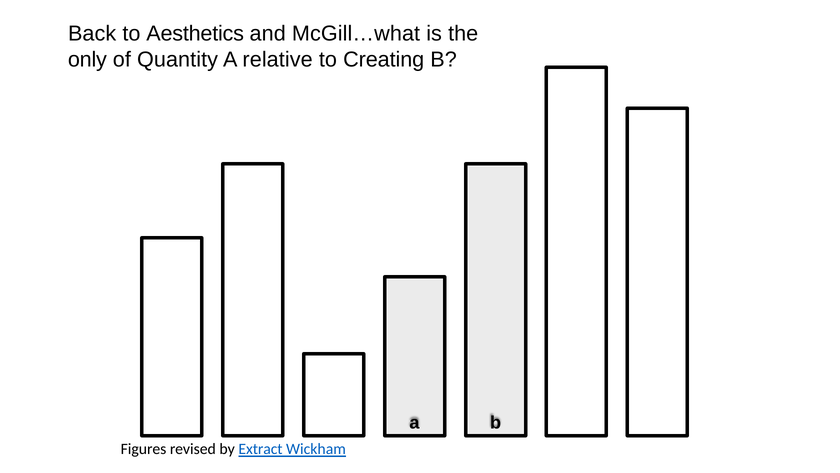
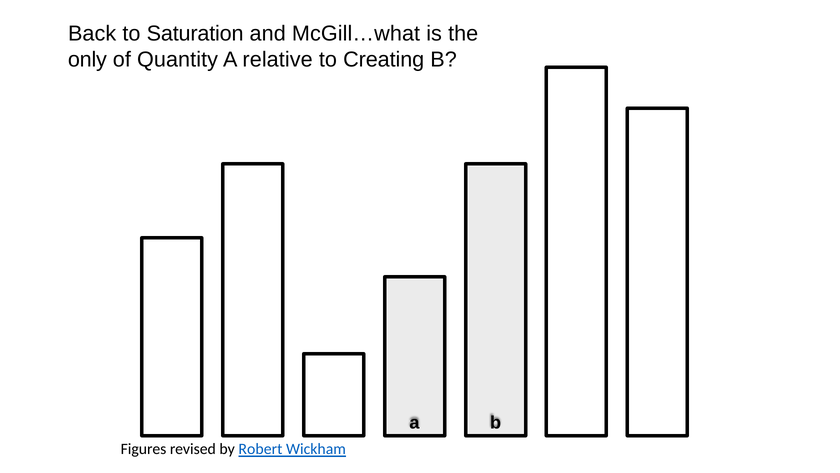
Aesthetics: Aesthetics -> Saturation
Extract: Extract -> Robert
